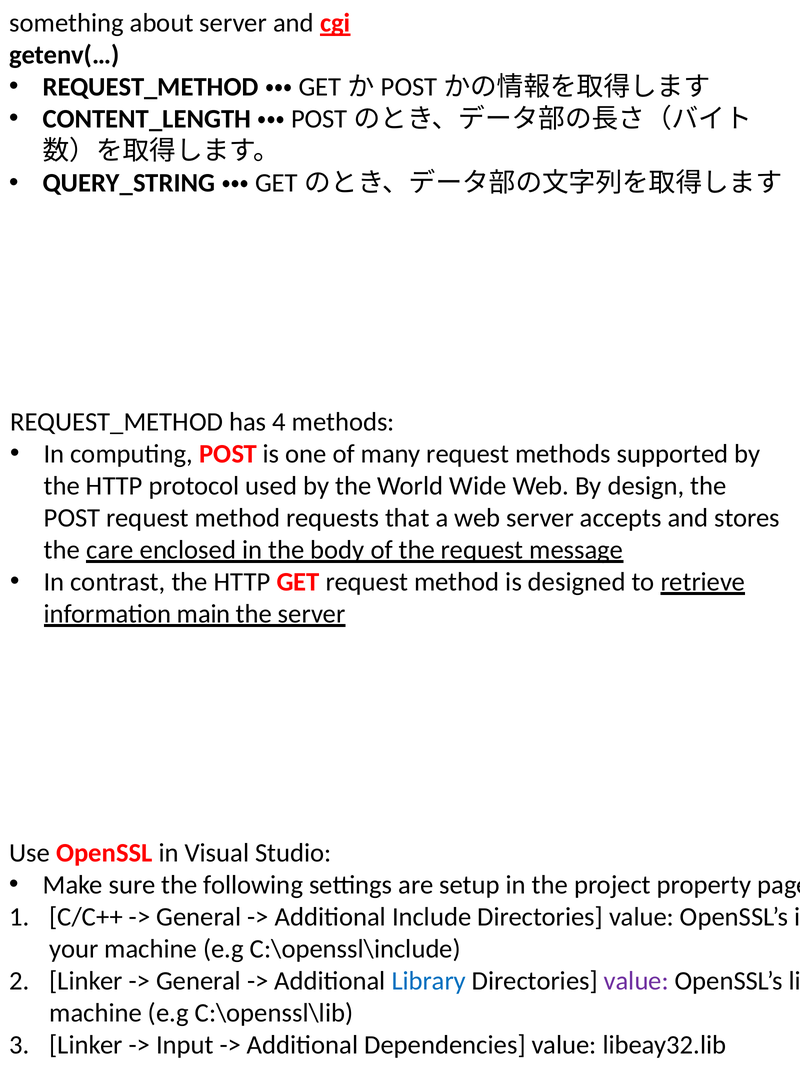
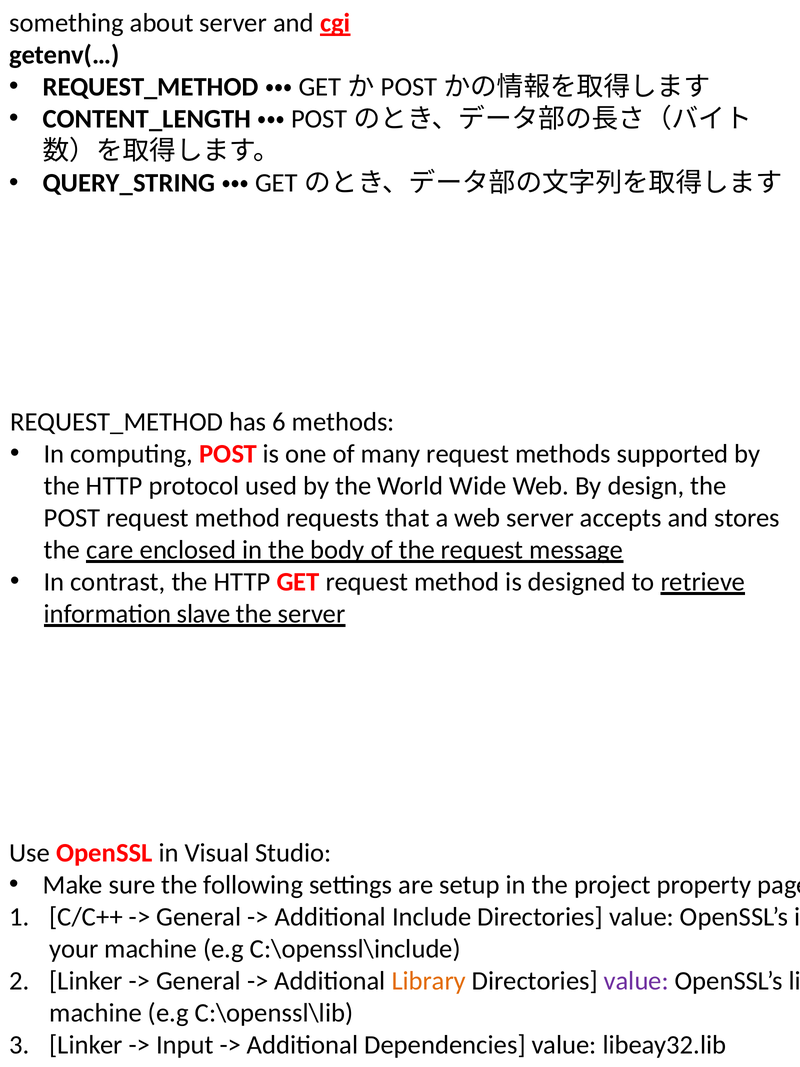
4: 4 -> 6
main: main -> slave
Library colour: blue -> orange
